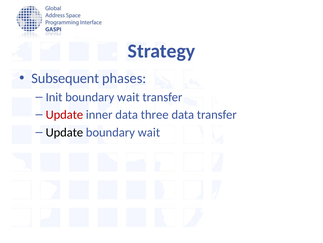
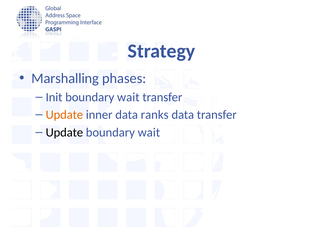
Subsequent: Subsequent -> Marshalling
Update at (64, 114) colour: red -> orange
three: three -> ranks
